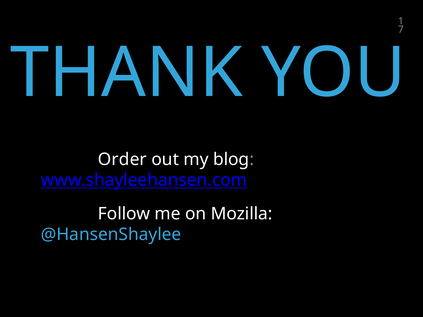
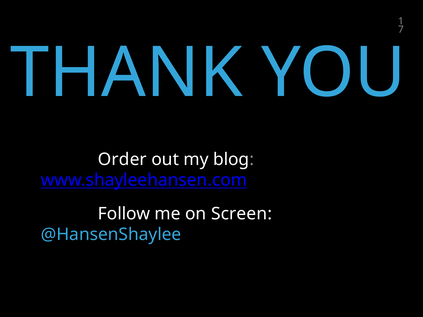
Mozilla: Mozilla -> Screen
